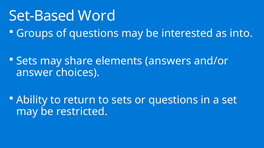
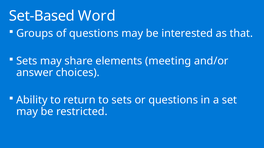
into: into -> that
answers: answers -> meeting
